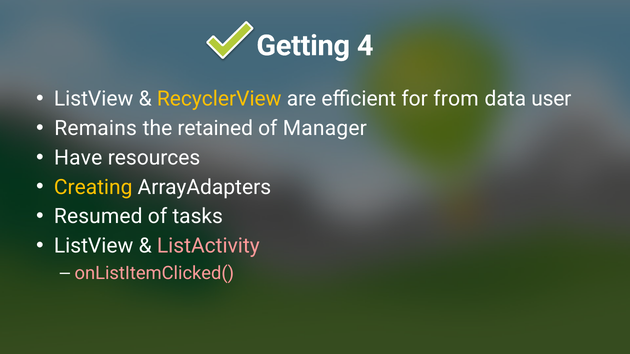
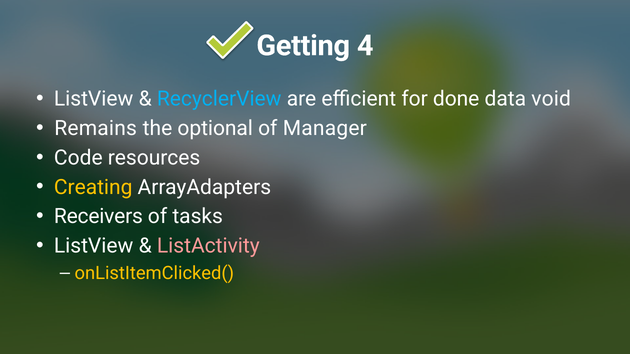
RecyclerView colour: yellow -> light blue
from: from -> done
user: user -> void
retained: retained -> optional
Have: Have -> Code
Resumed: Resumed -> Receivers
onListItemClicked( colour: pink -> yellow
